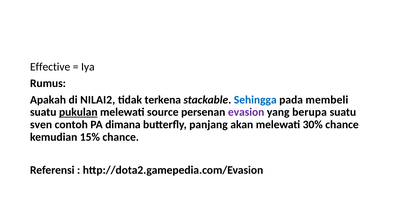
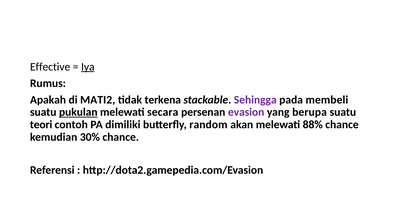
Iya underline: none -> present
NILAI2: NILAI2 -> MATI2
Sehingga colour: blue -> purple
source: source -> secara
sven: sven -> teori
dimana: dimana -> dimiliki
panjang: panjang -> random
30%: 30% -> 88%
15%: 15% -> 30%
